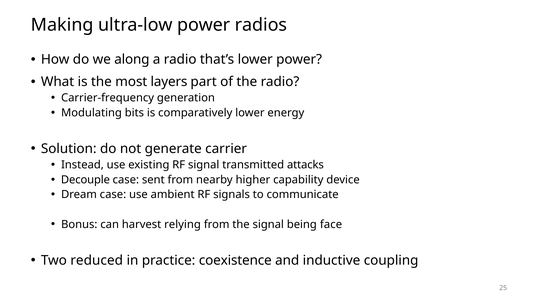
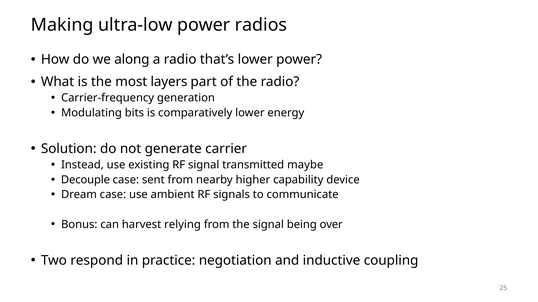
attacks: attacks -> maybe
face: face -> over
reduced: reduced -> respond
coexistence: coexistence -> negotiation
